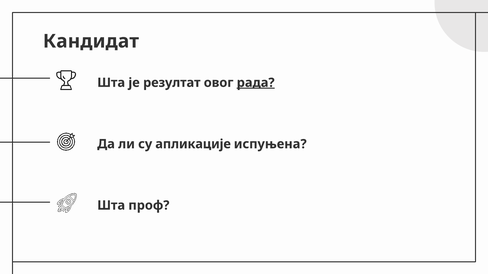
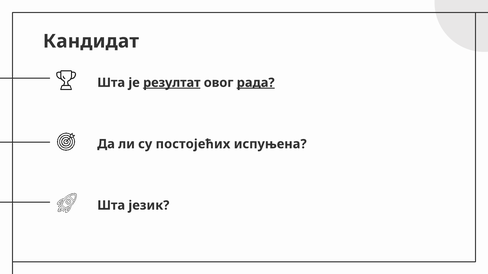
резултат underline: none -> present
апликације: апликације -> постојећих
проф: проф -> језик
